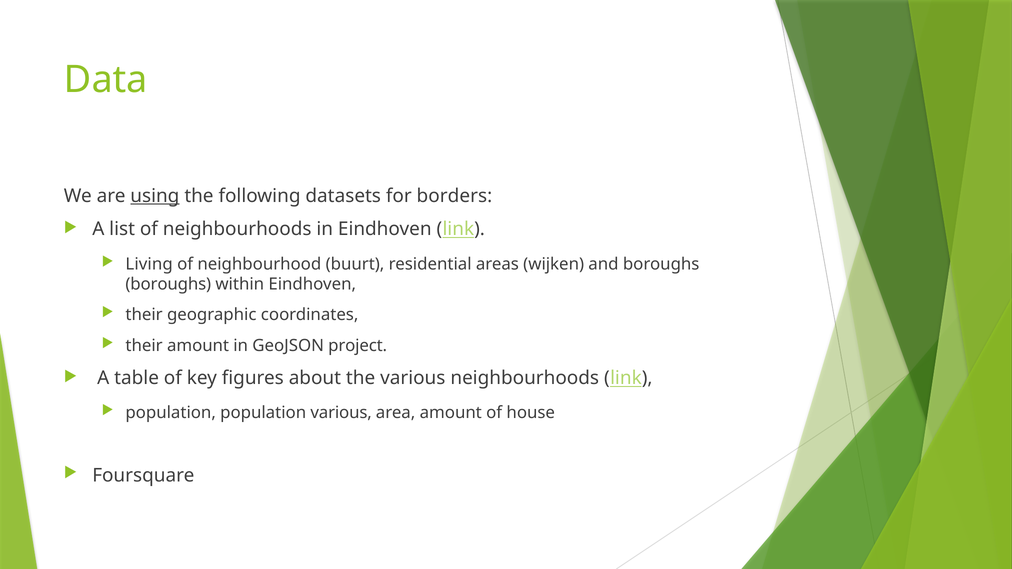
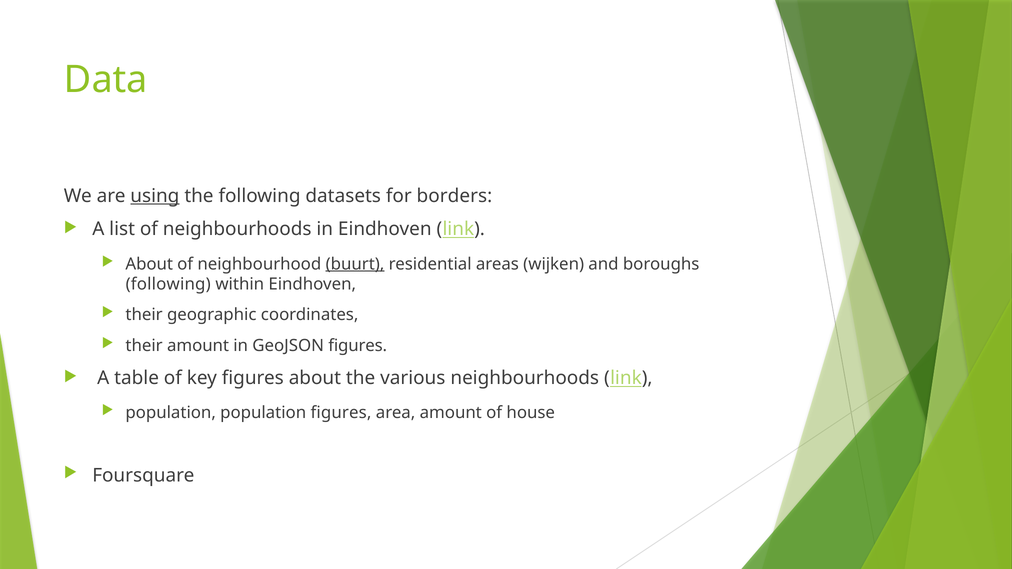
Living at (149, 264): Living -> About
buurt underline: none -> present
boroughs at (168, 284): boroughs -> following
GeoJSON project: project -> figures
population various: various -> figures
